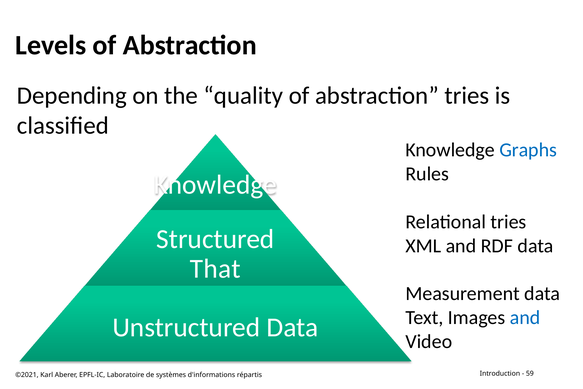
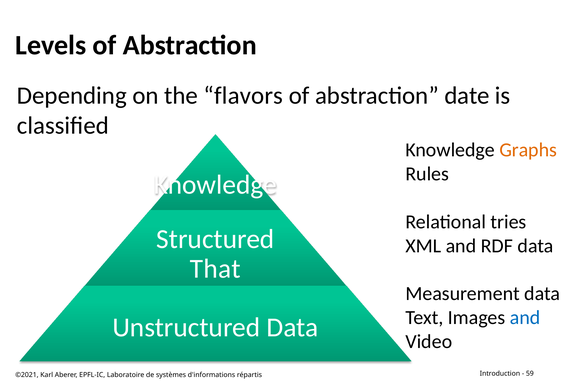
quality: quality -> flavors
abstraction tries: tries -> date
Graphs colour: blue -> orange
